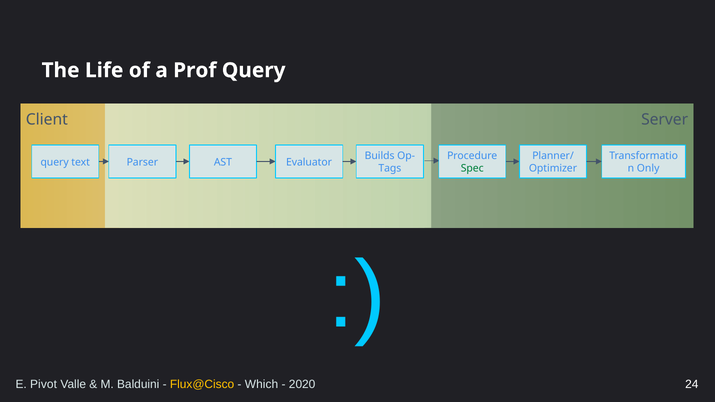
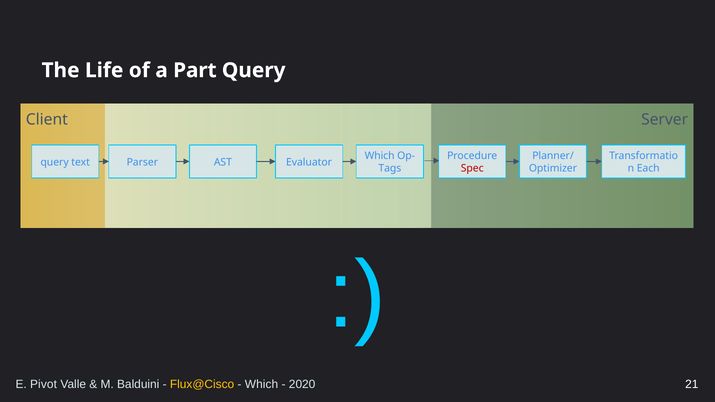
Prof: Prof -> Part
Builds at (380, 156): Builds -> Which
Spec colour: green -> red
Only: Only -> Each
24: 24 -> 21
